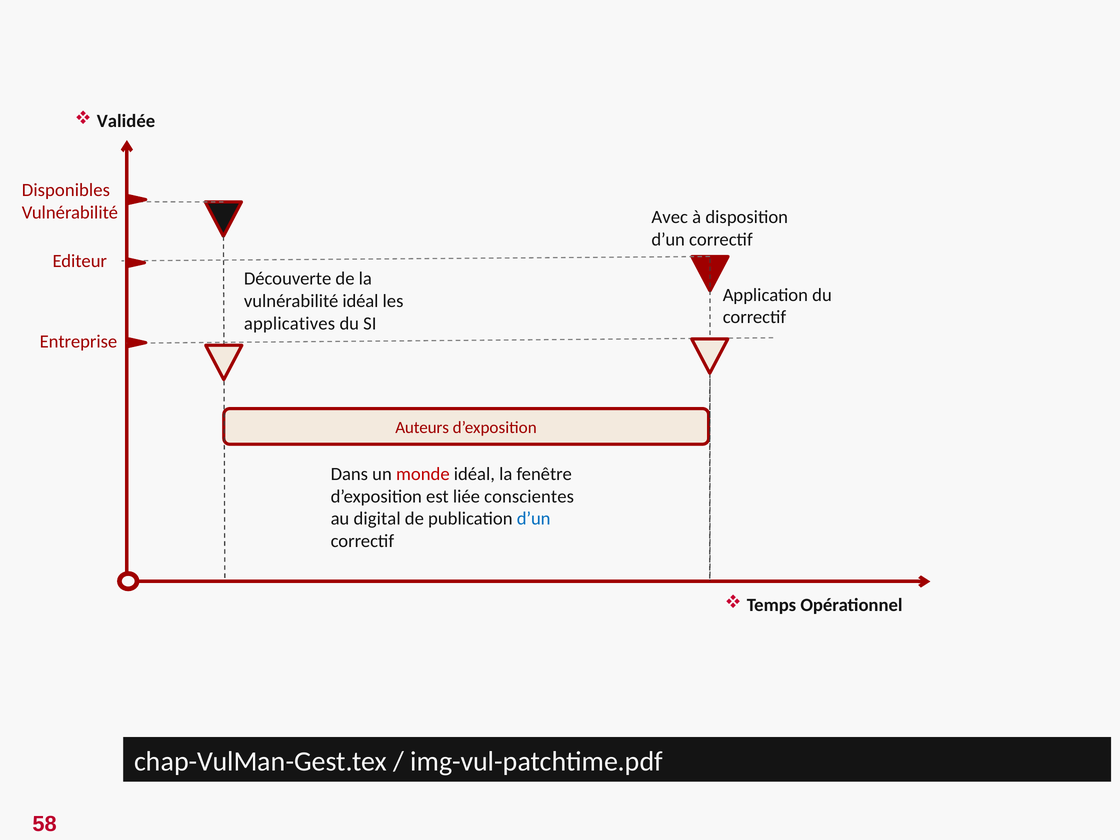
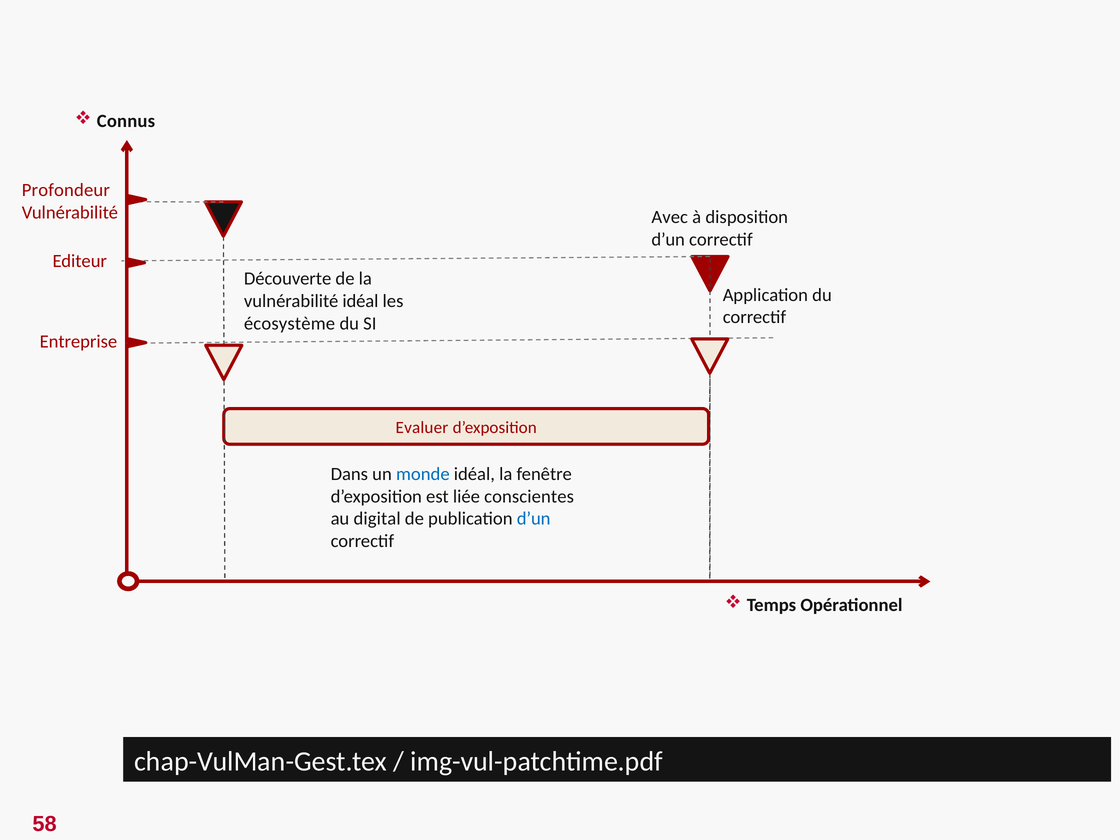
Validée: Validée -> Connus
Disponibles: Disponibles -> Profondeur
applicatives: applicatives -> écosystème
Auteurs: Auteurs -> Evaluer
monde colour: red -> blue
